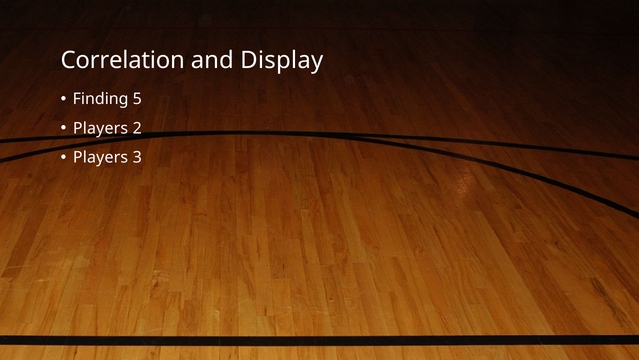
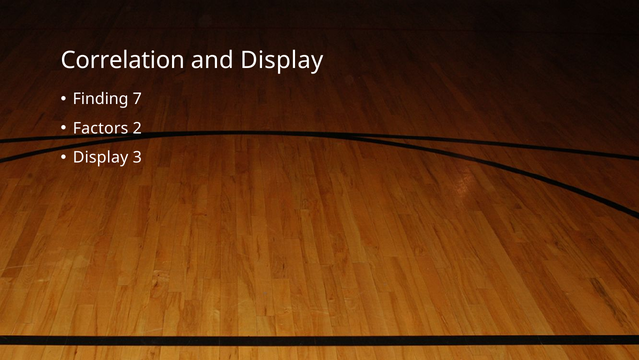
5: 5 -> 7
Players at (101, 128): Players -> Factors
Players at (101, 157): Players -> Display
